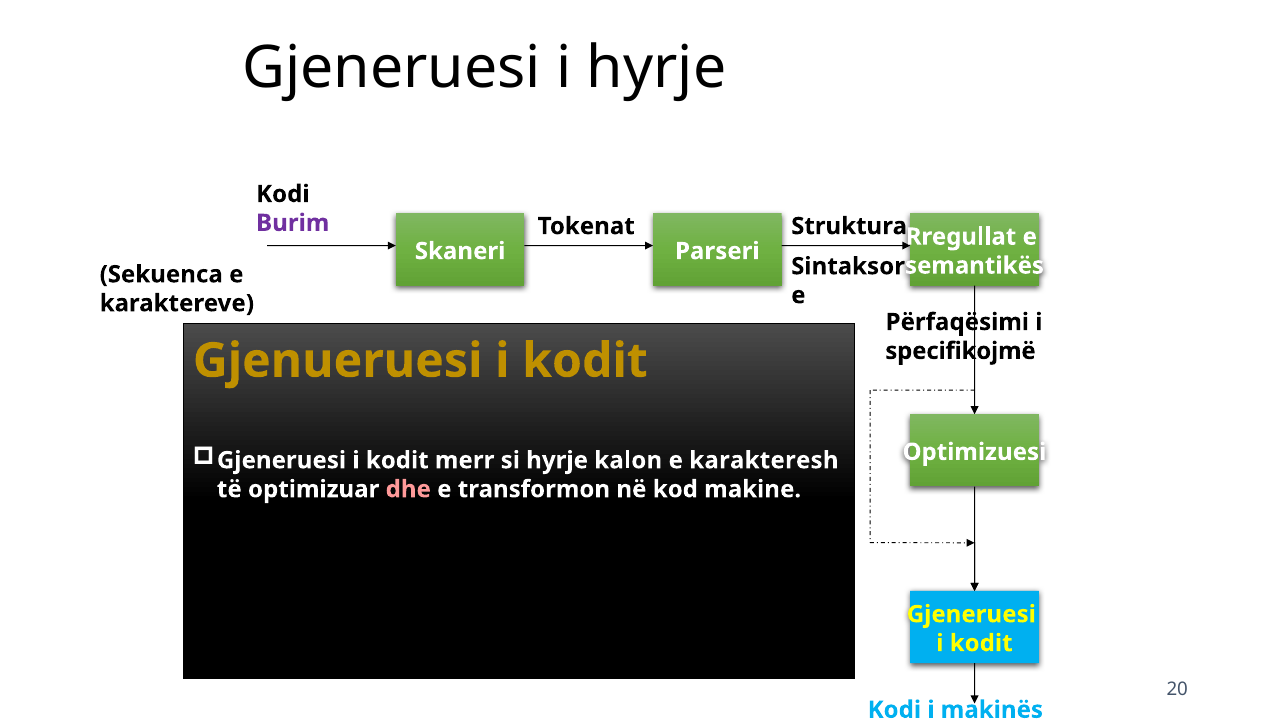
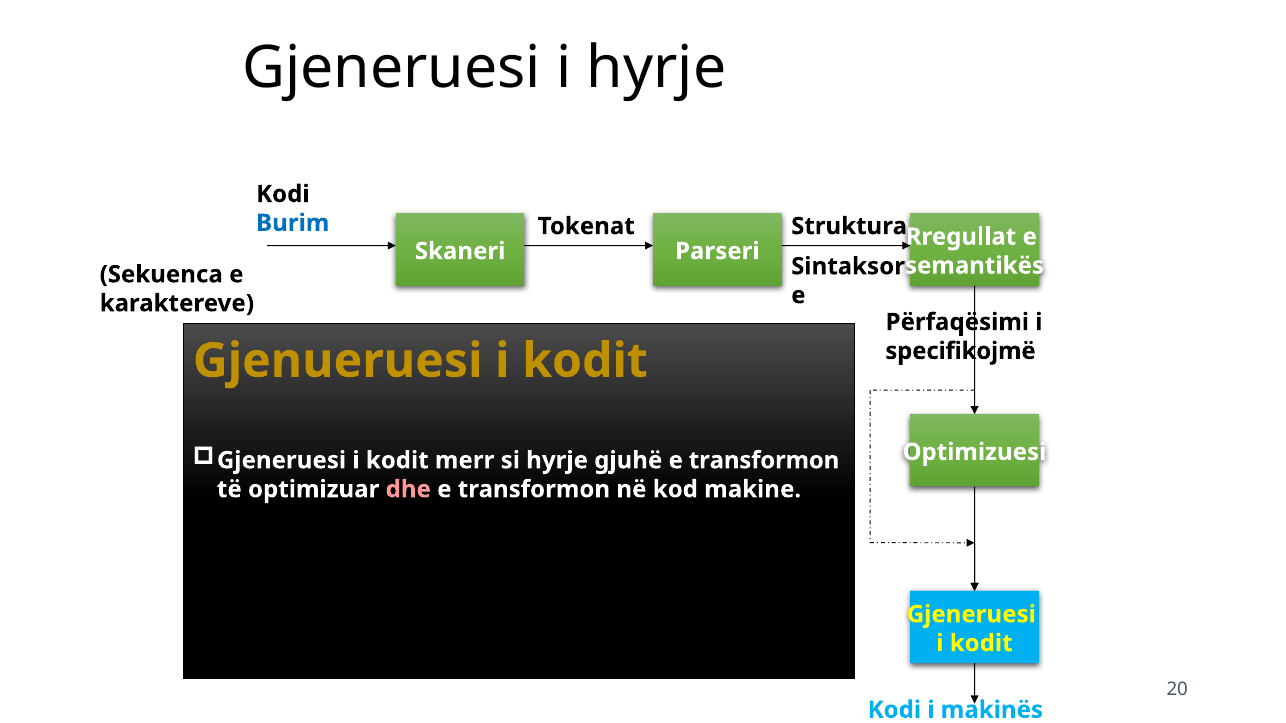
Burim colour: purple -> blue
kalon: kalon -> gjuhë
karakteresh at (764, 461): karakteresh -> transformon
